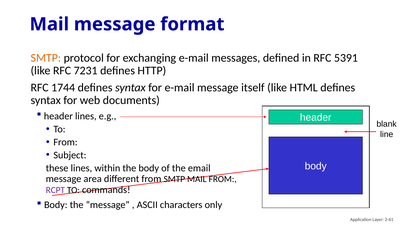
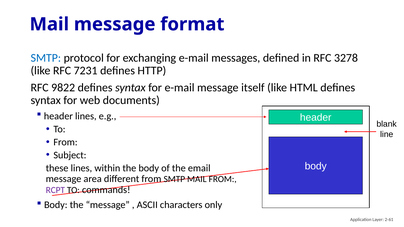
SMTP at (46, 58) colour: orange -> blue
5391: 5391 -> 3278
1744: 1744 -> 9822
